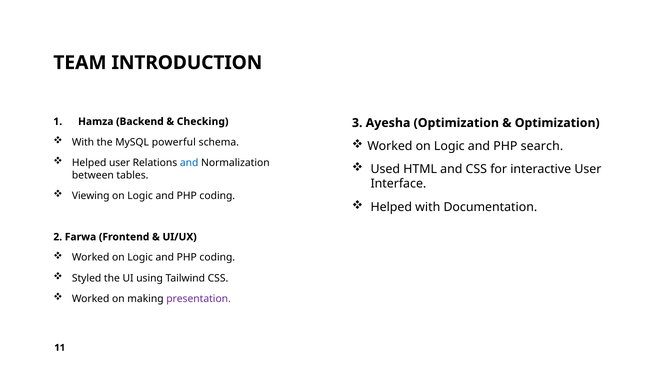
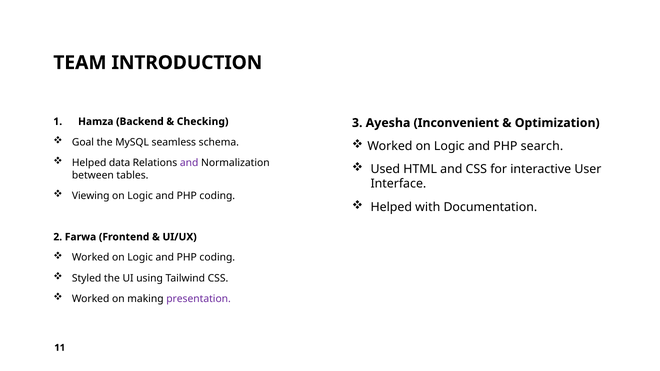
Ayesha Optimization: Optimization -> Inconvenient
With at (83, 142): With -> Goal
powerful: powerful -> seamless
Helped user: user -> data
and at (189, 163) colour: blue -> purple
